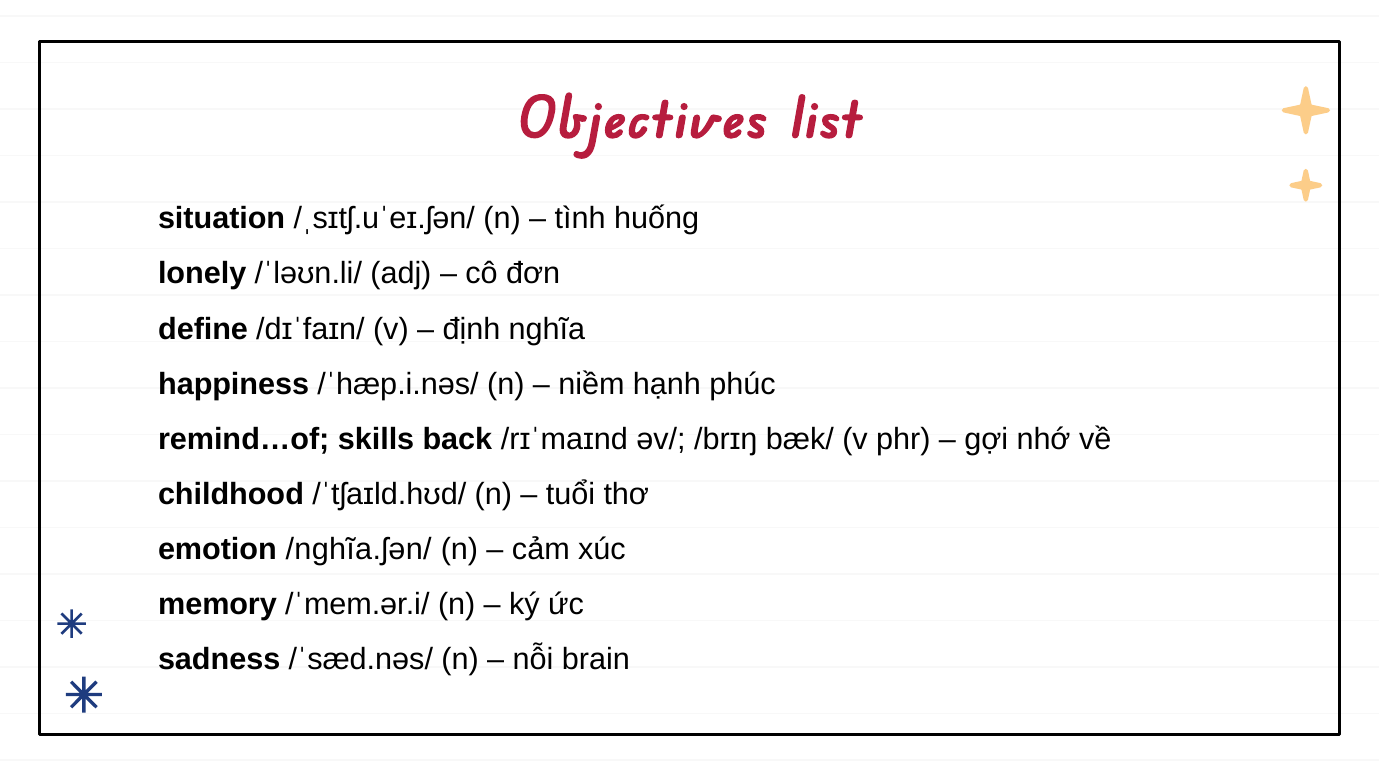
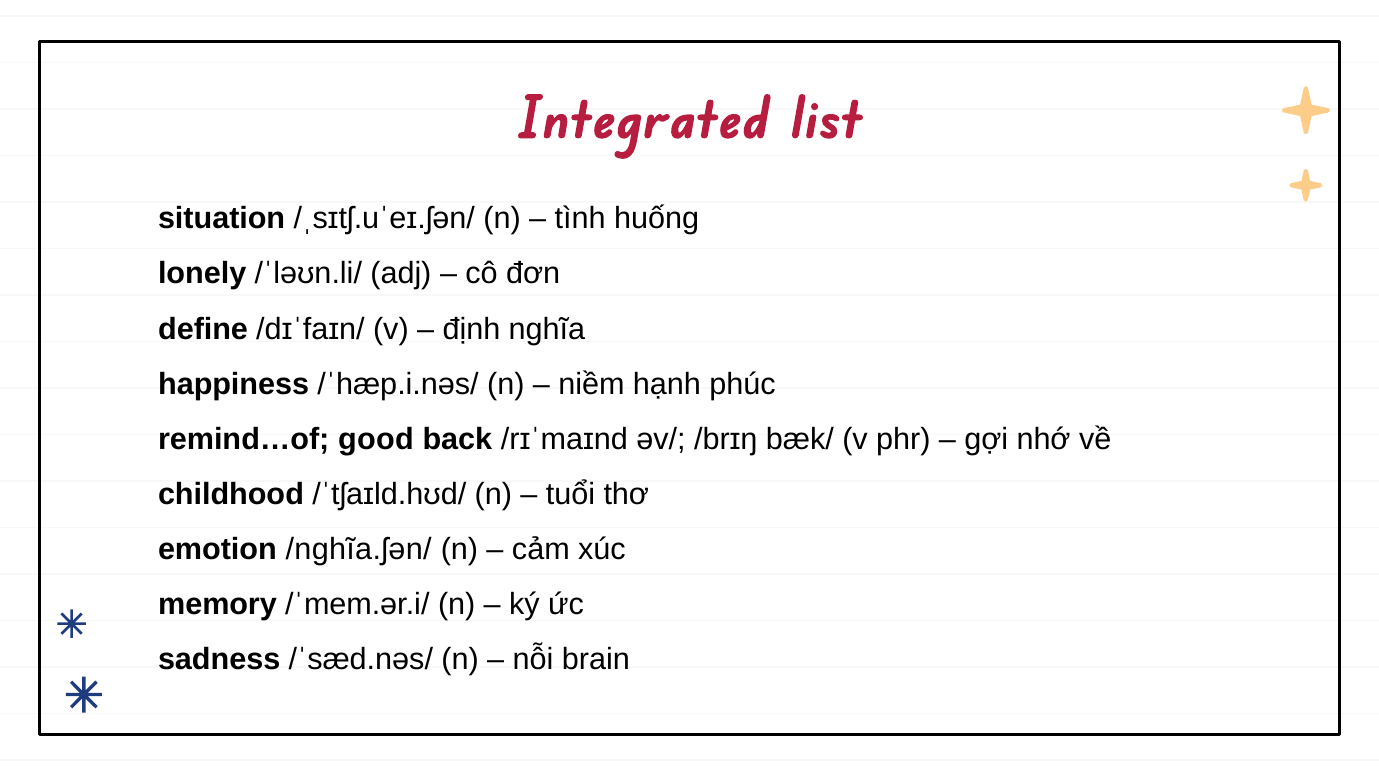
Objectives: Objectives -> Integrated
skills: skills -> good
